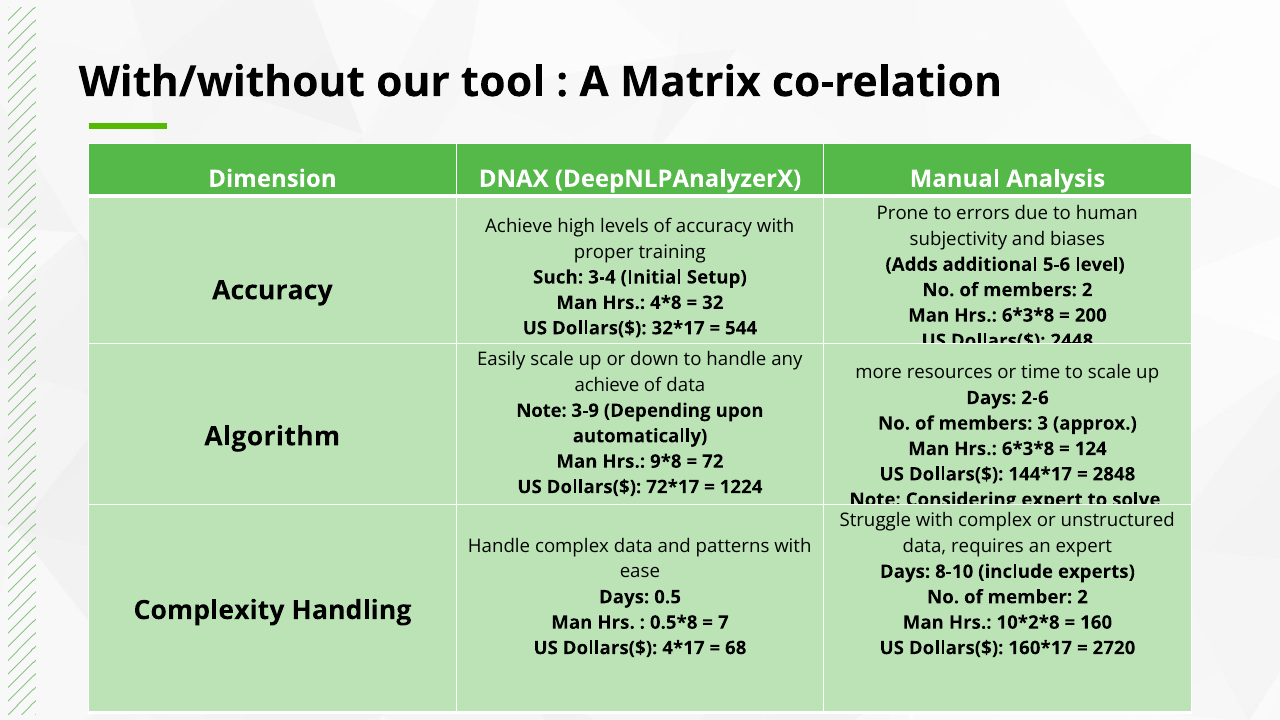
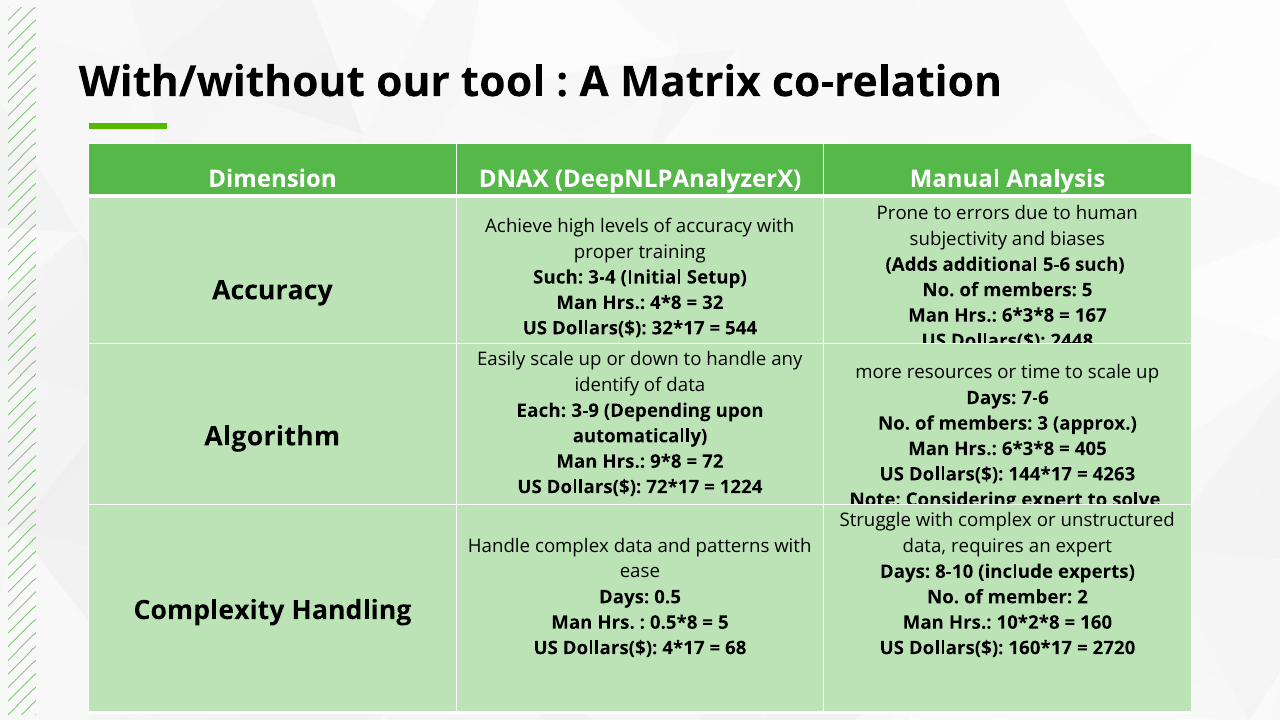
5-6 level: level -> such
members 2: 2 -> 5
200: 200 -> 167
achieve at (607, 385): achieve -> identify
2-6: 2-6 -> 7-6
Note at (542, 411): Note -> Each
124: 124 -> 405
2848: 2848 -> 4263
7 at (723, 623): 7 -> 5
